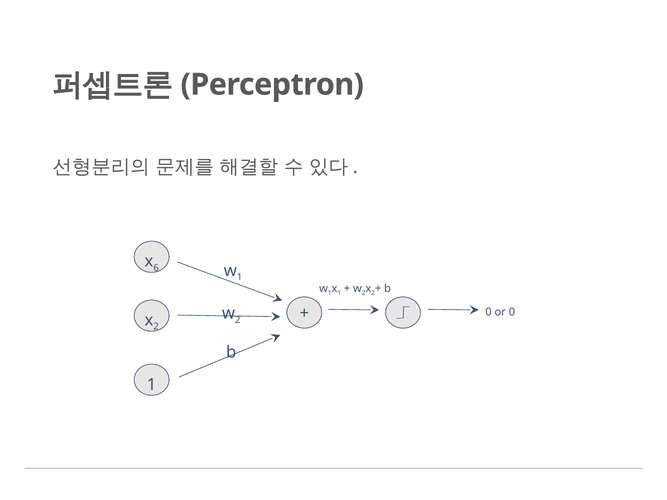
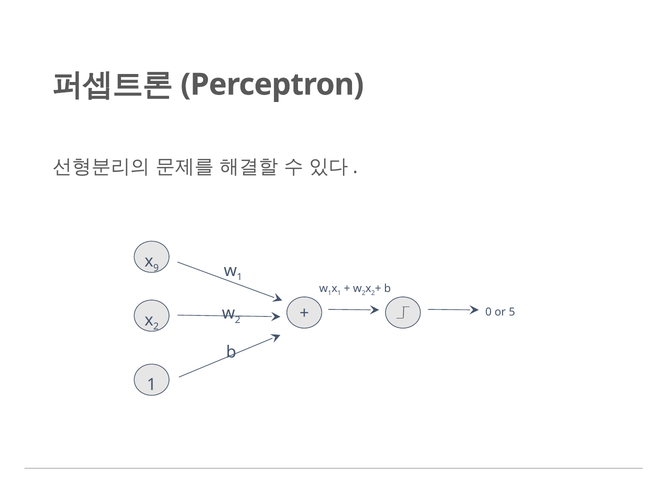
6: 6 -> 9
or 0: 0 -> 5
